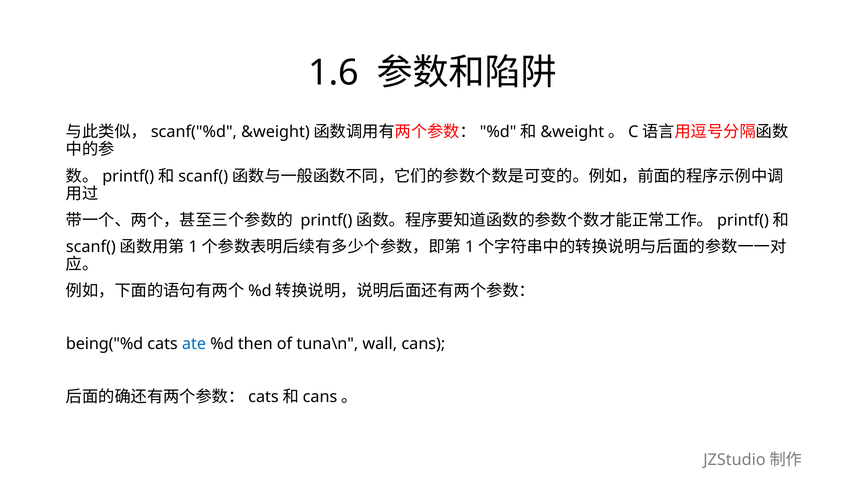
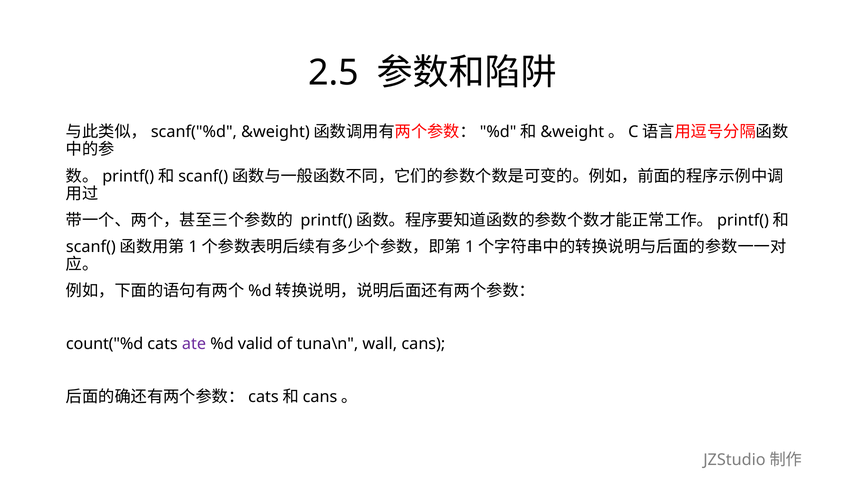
1.6: 1.6 -> 2.5
being("%d: being("%d -> count("%d
ate colour: blue -> purple
then: then -> valid
